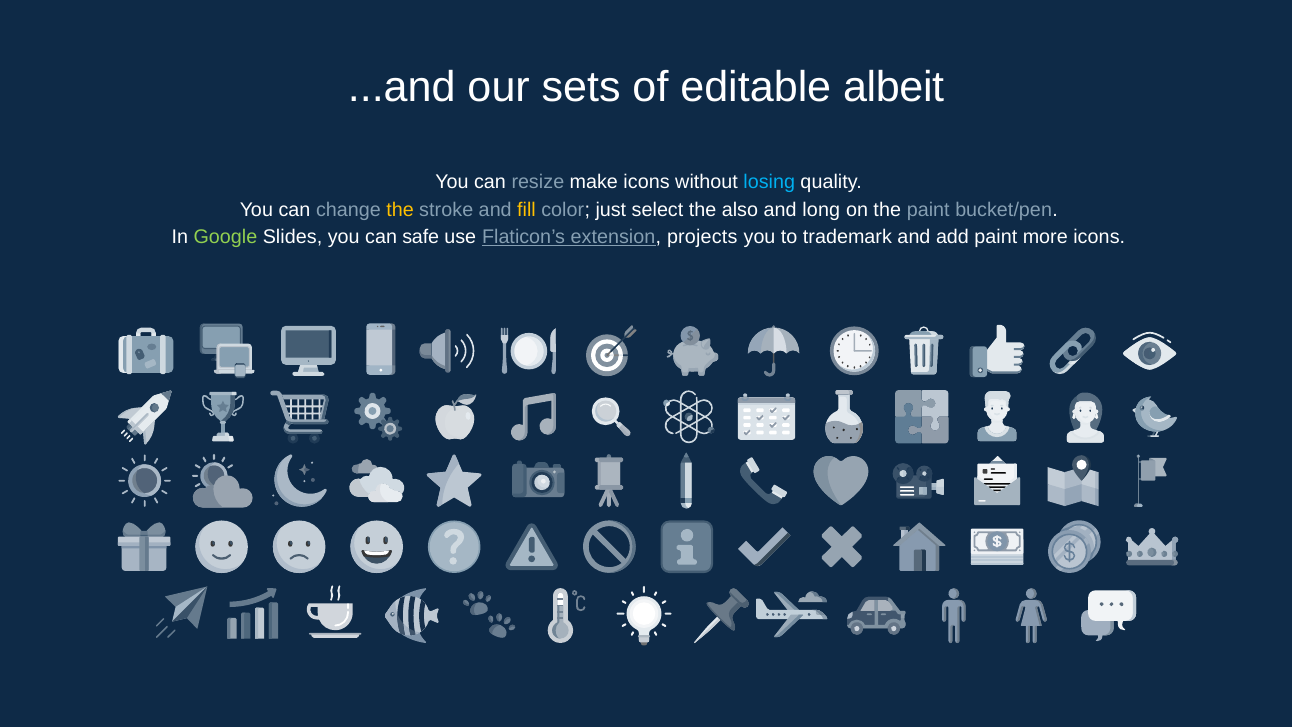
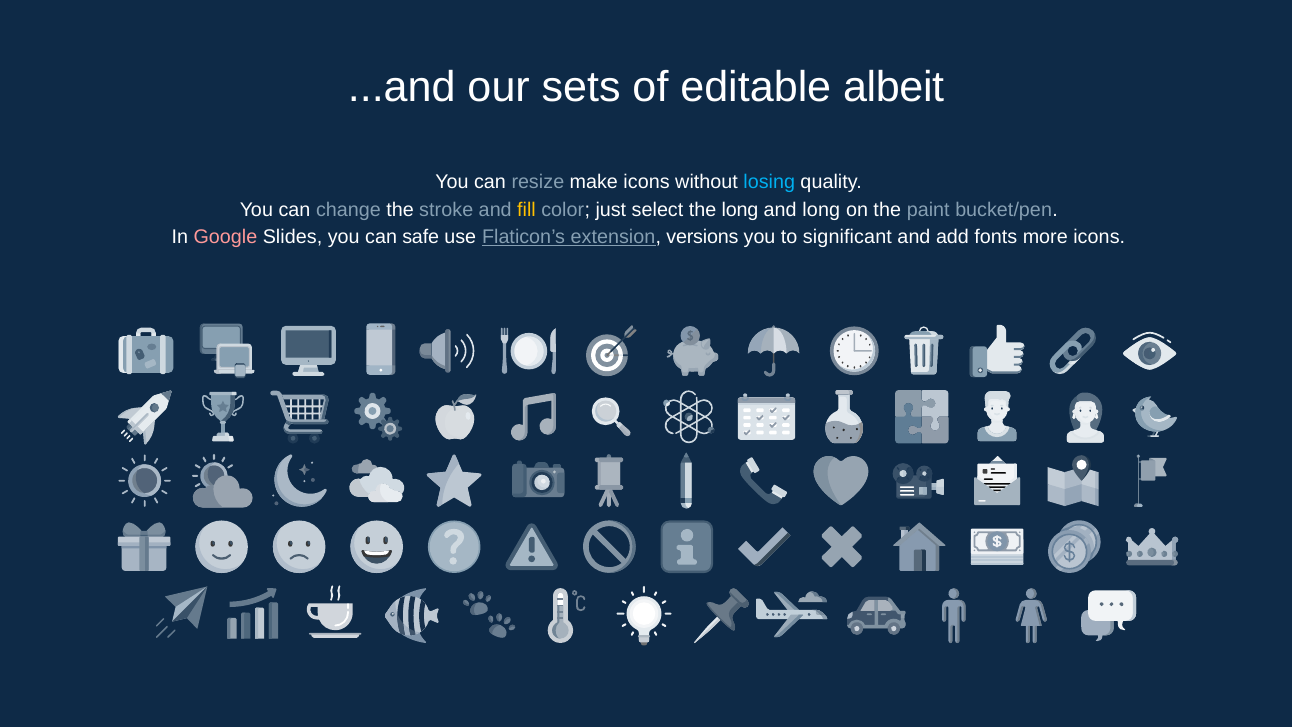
the at (400, 210) colour: yellow -> white
the also: also -> long
Google colour: light green -> pink
projects: projects -> versions
trademark: trademark -> significant
add paint: paint -> fonts
